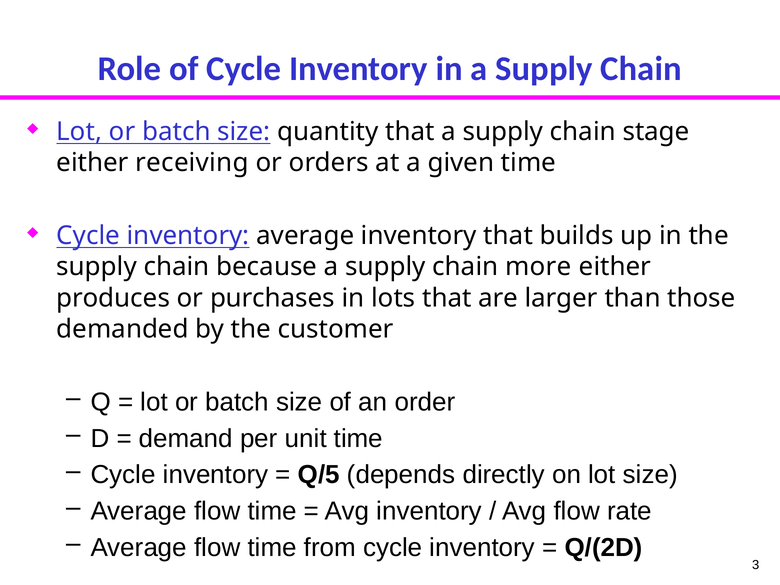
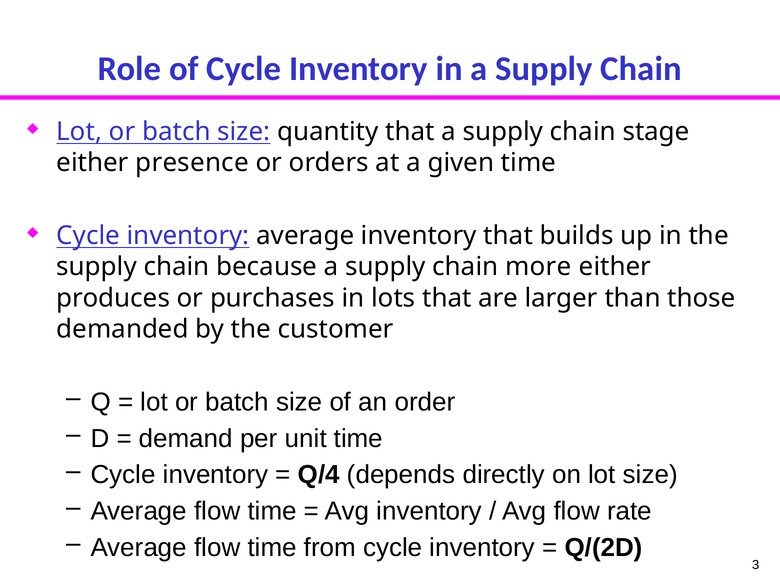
receiving: receiving -> presence
Q/5: Q/5 -> Q/4
